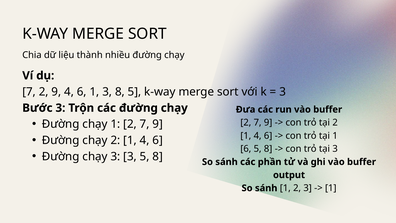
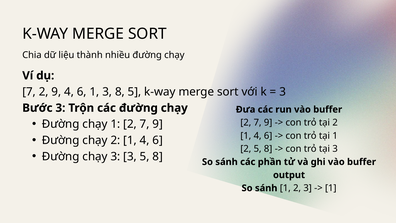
6 at (246, 149): 6 -> 2
